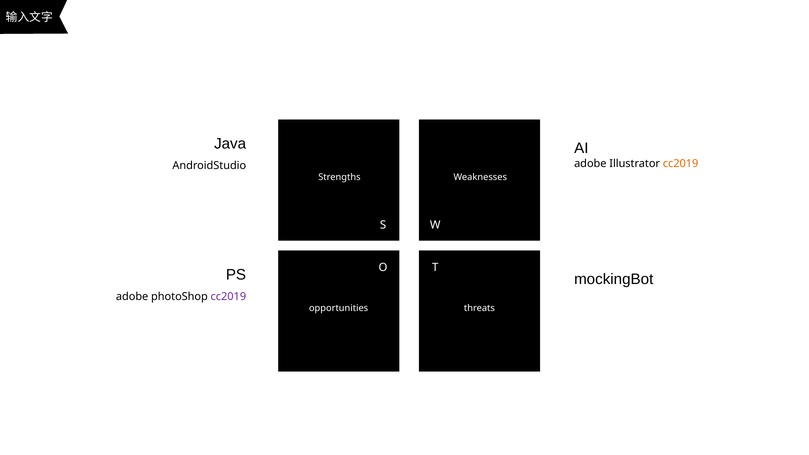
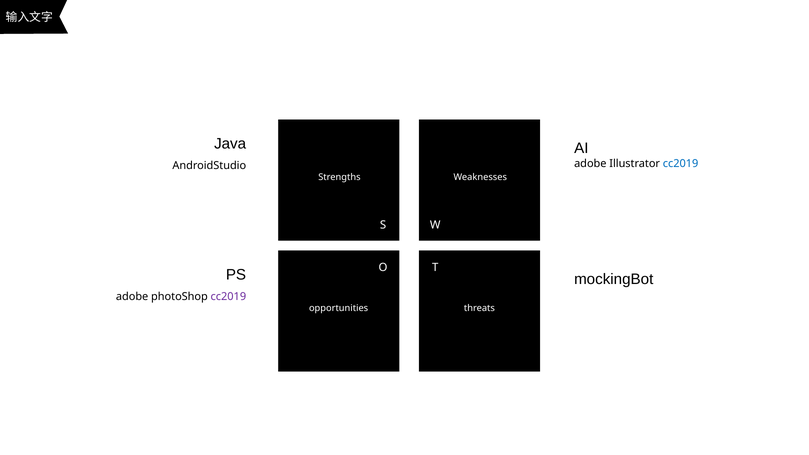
cc2019 at (681, 164) colour: orange -> blue
